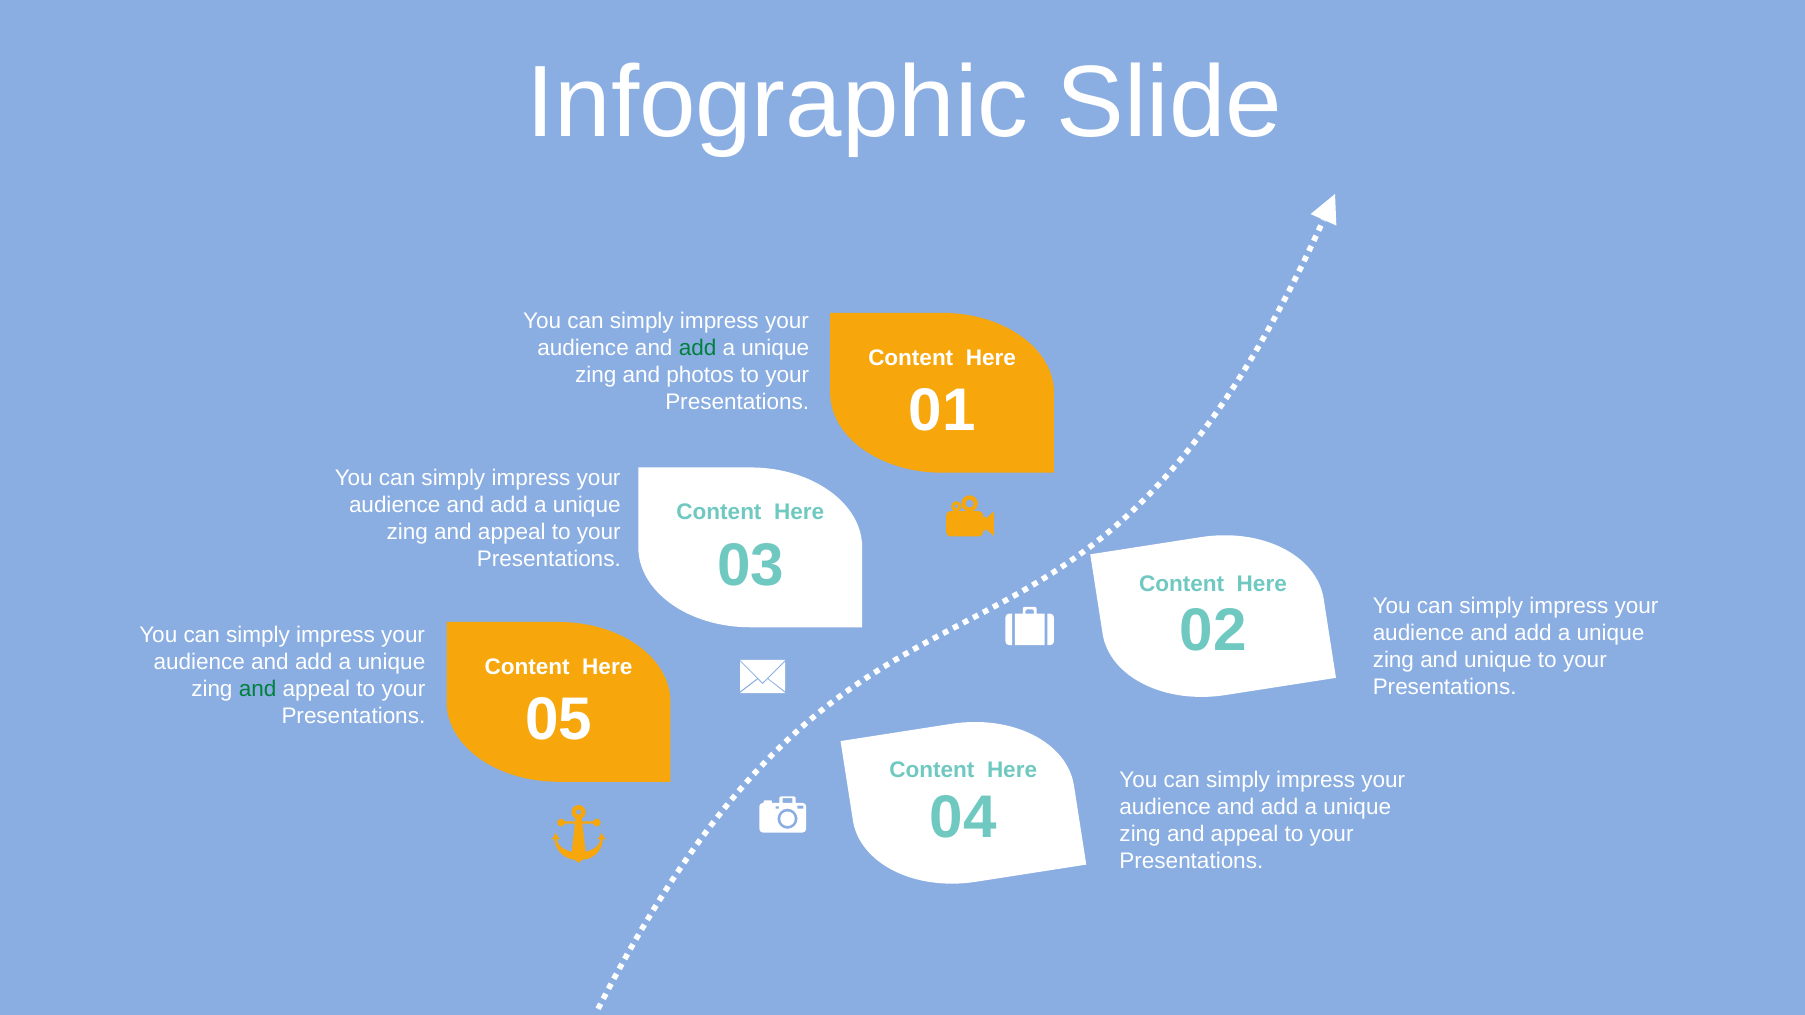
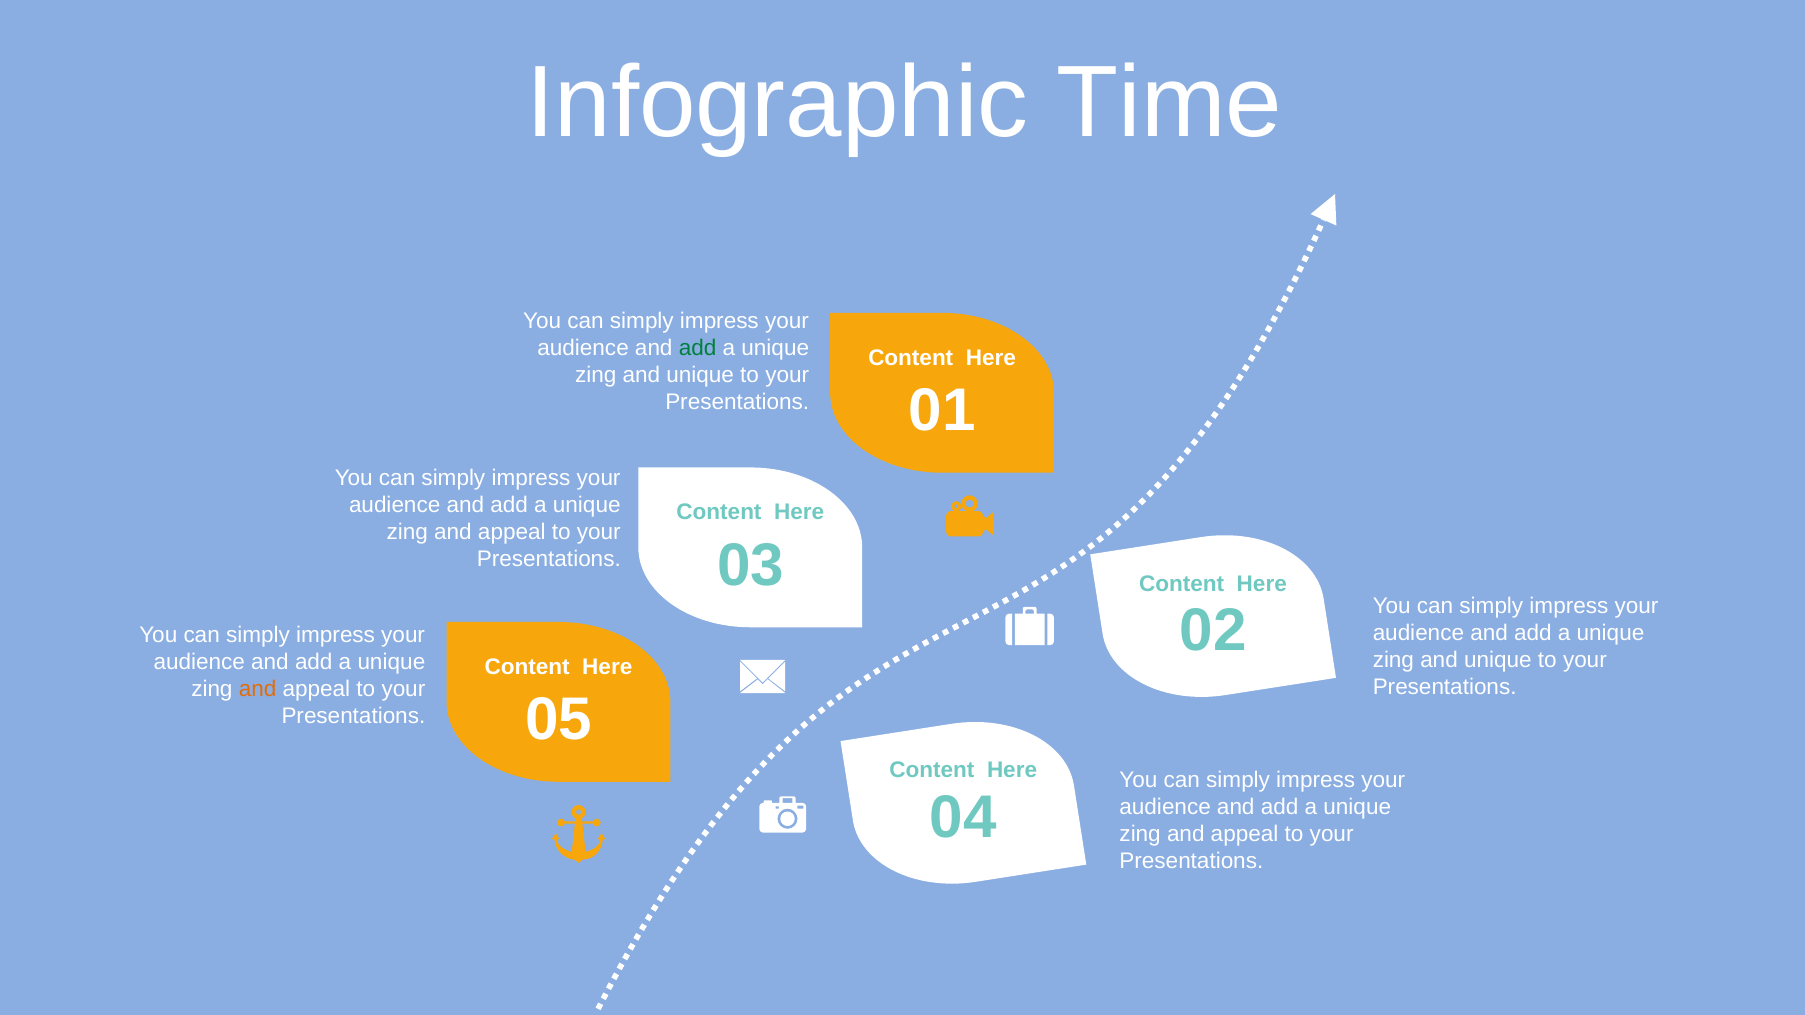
Slide: Slide -> Time
photos at (700, 376): photos -> unique
and at (258, 690) colour: green -> orange
